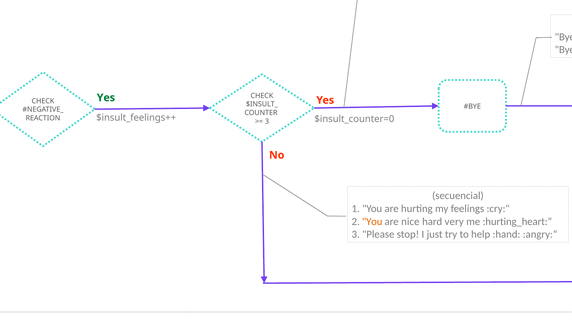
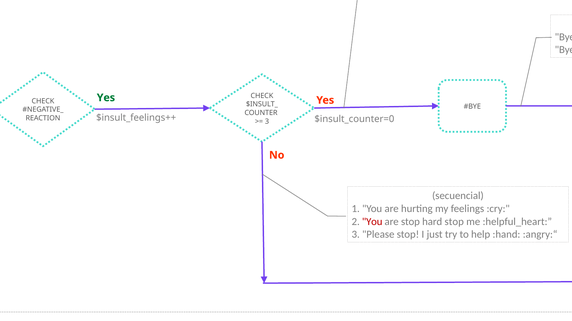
You at (372, 222) colour: orange -> red
are nice: nice -> stop
hard very: very -> stop
:hurting_heart: :hurting_heart -> :helpful_heart
